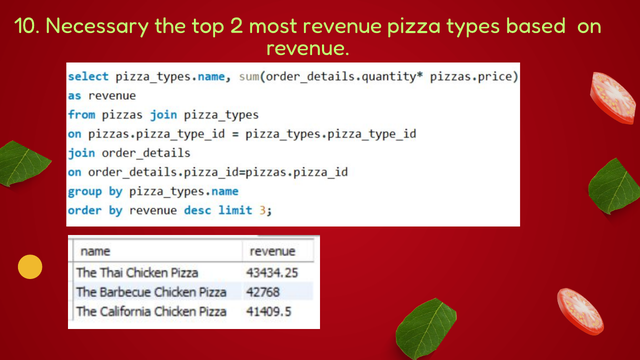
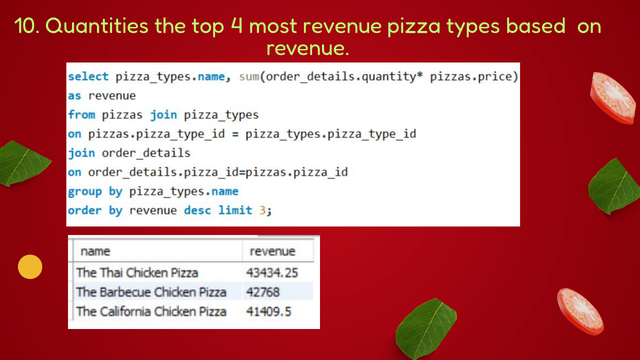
Necessary: Necessary -> Quantities
2: 2 -> 4
